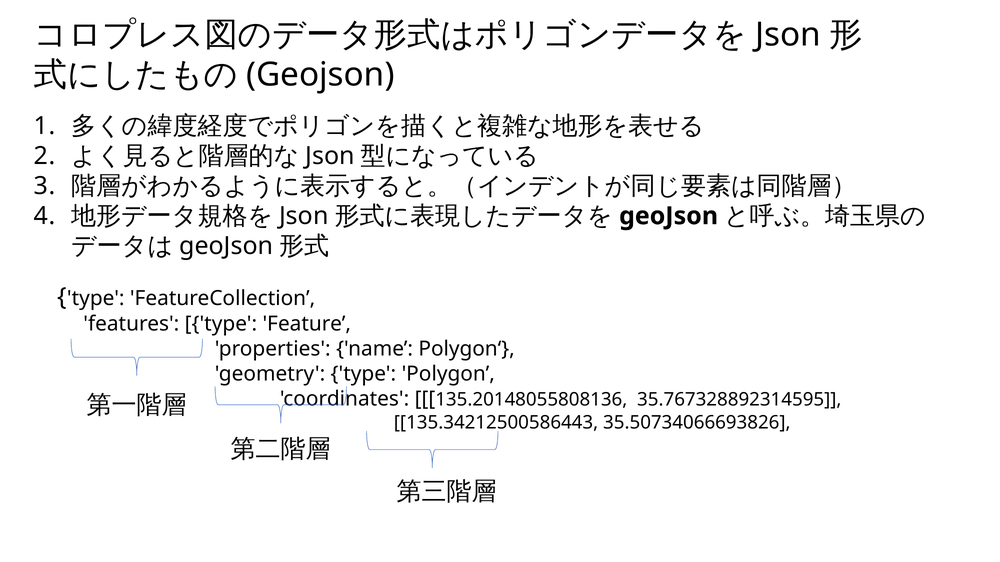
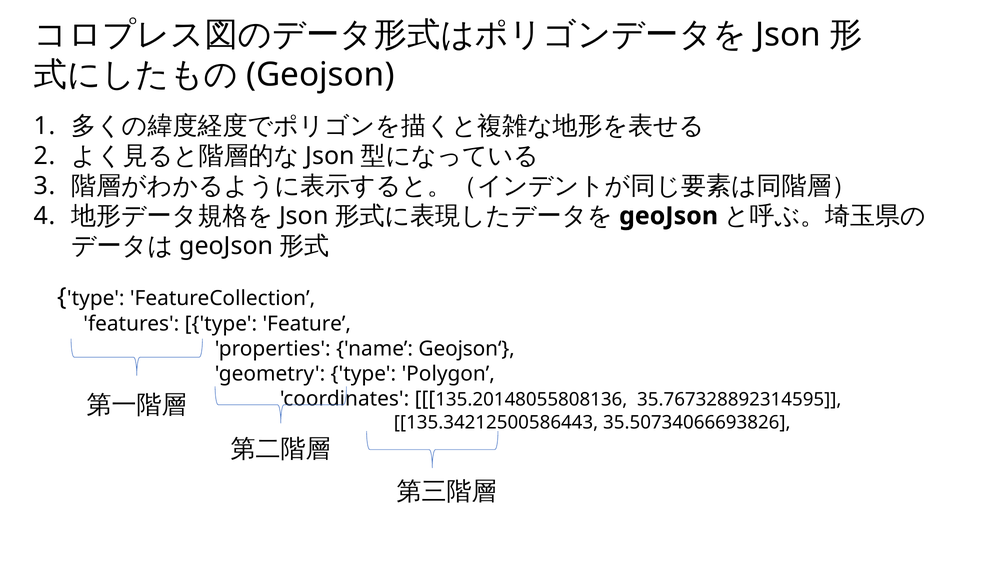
Polygon‘: Polygon‘ -> Geojson‘
